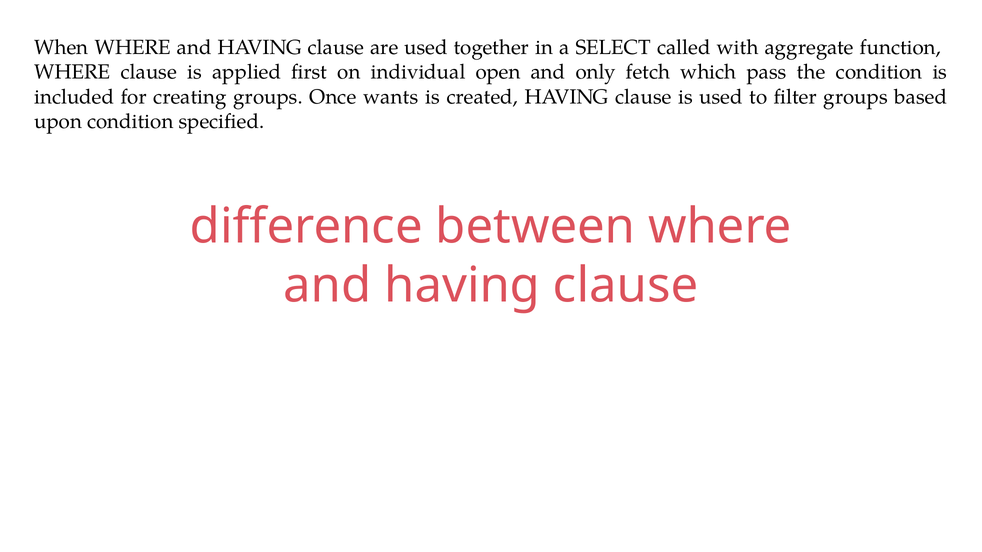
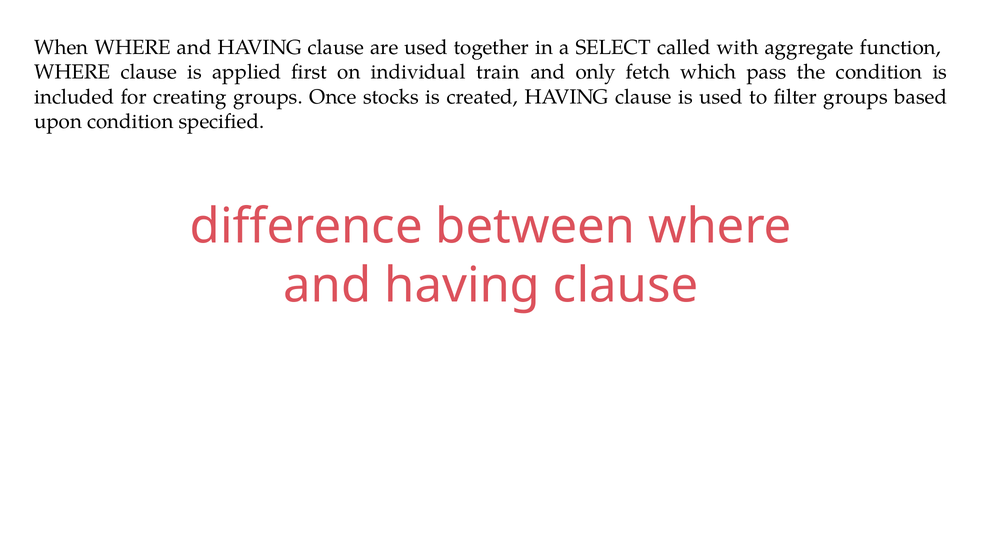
open: open -> train
wants: wants -> stocks
